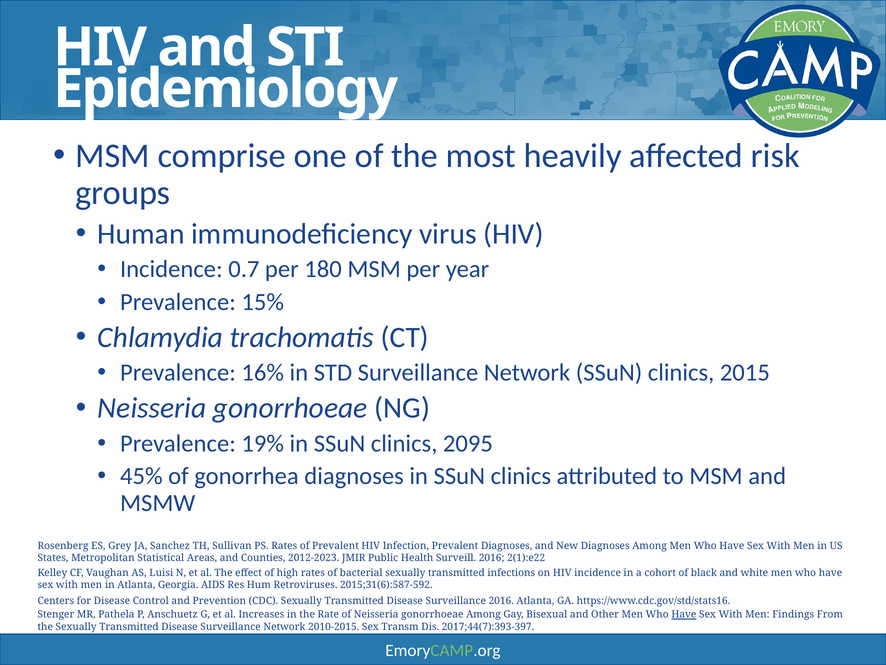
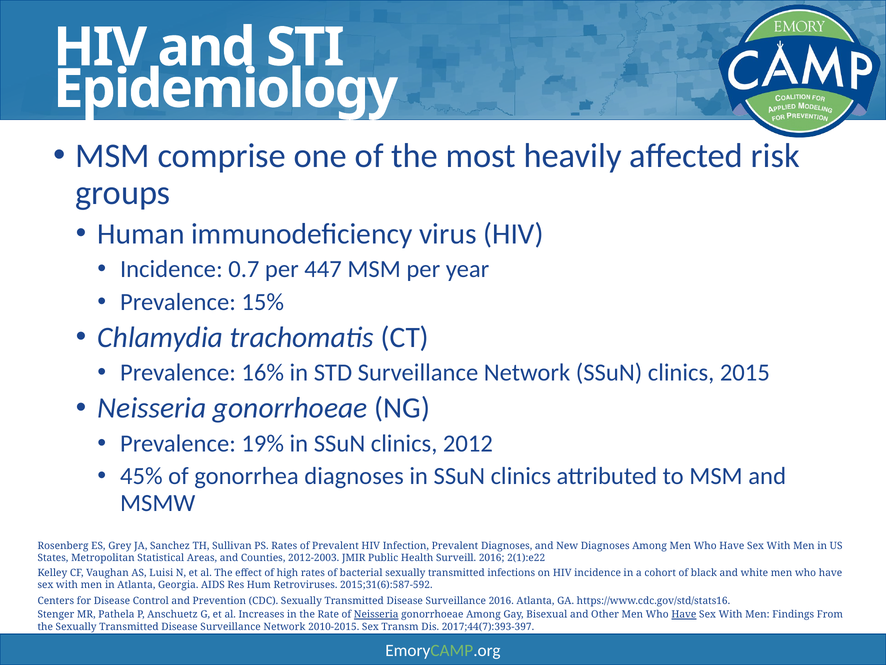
180: 180 -> 447
2095: 2095 -> 2012
2012-2023: 2012-2023 -> 2012-2003
Neisseria at (376, 614) underline: none -> present
